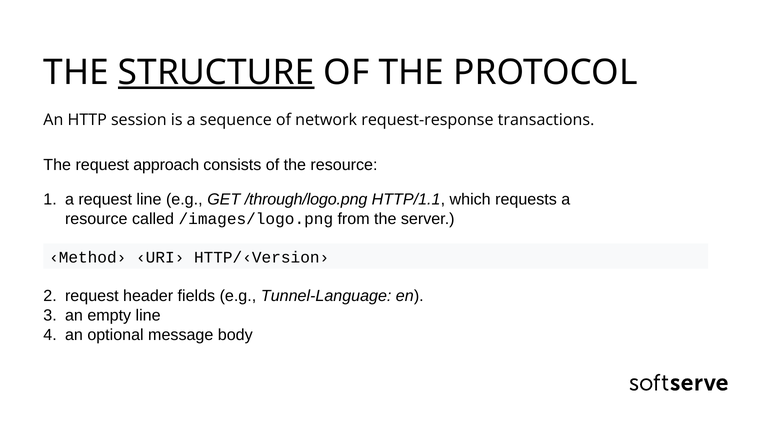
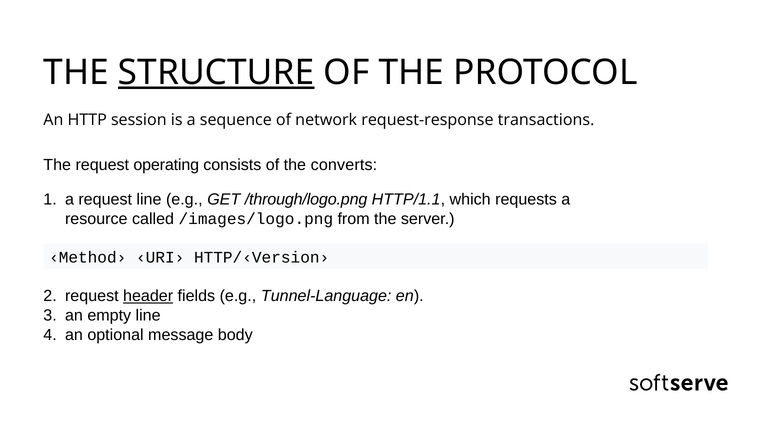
approach: approach -> operating
the resource: resource -> converts
header underline: none -> present
